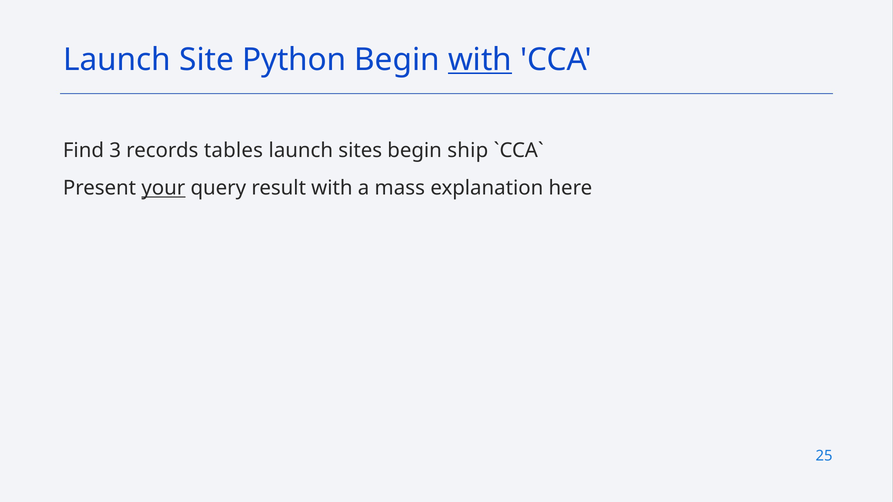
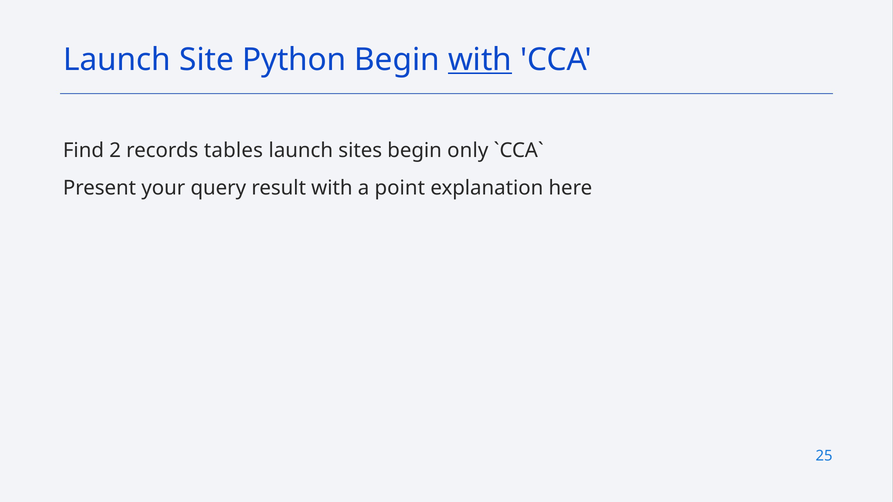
3: 3 -> 2
ship: ship -> only
your underline: present -> none
mass: mass -> point
